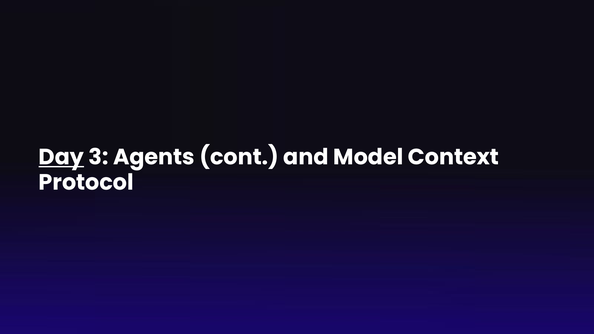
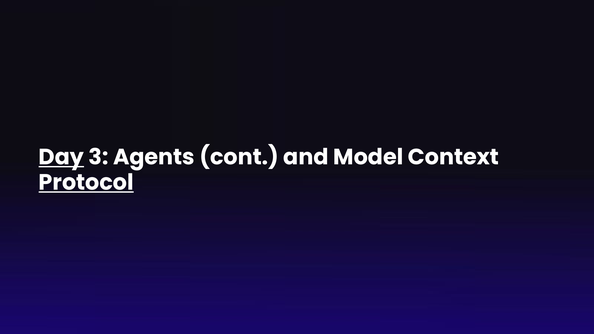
Protocol underline: none -> present
